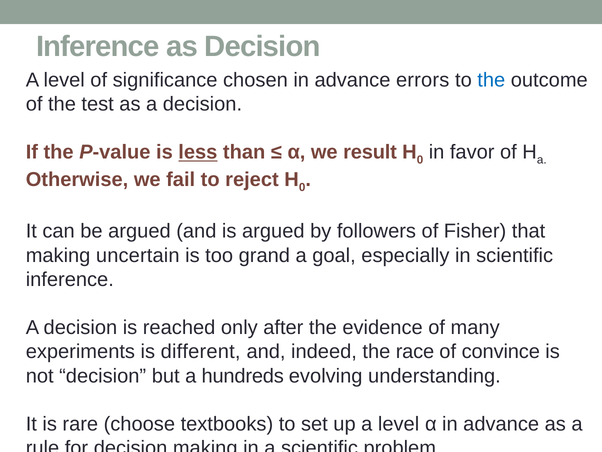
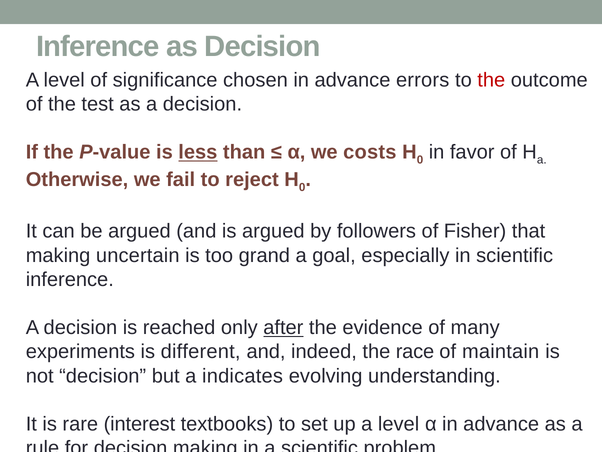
the at (491, 80) colour: blue -> red
result: result -> costs
after underline: none -> present
convince: convince -> maintain
hundreds: hundreds -> indicates
choose: choose -> interest
